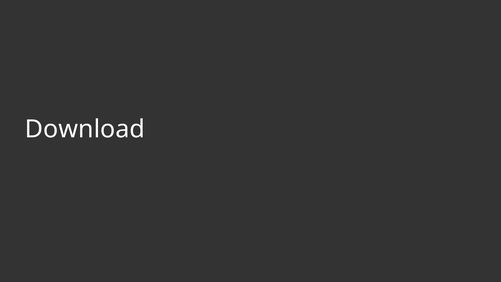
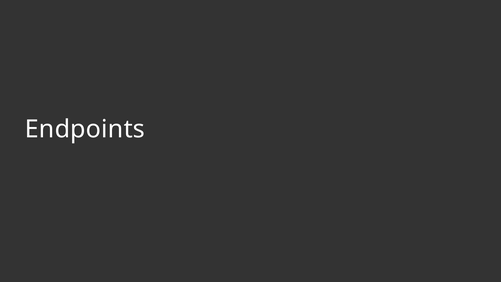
Download: Download -> Endpoints
